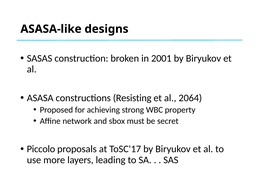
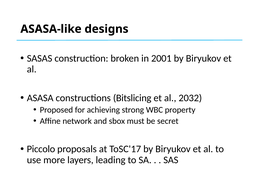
Resisting: Resisting -> Bitslicing
2064: 2064 -> 2032
